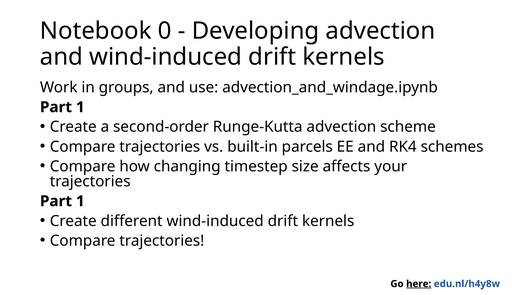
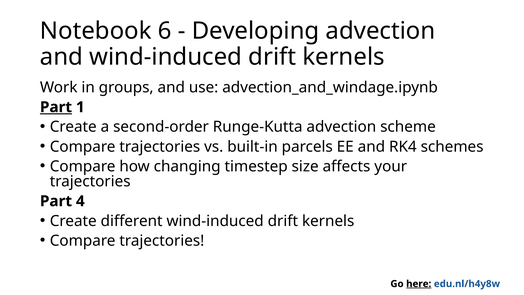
0: 0 -> 6
Part at (56, 107) underline: none -> present
1 at (80, 201): 1 -> 4
